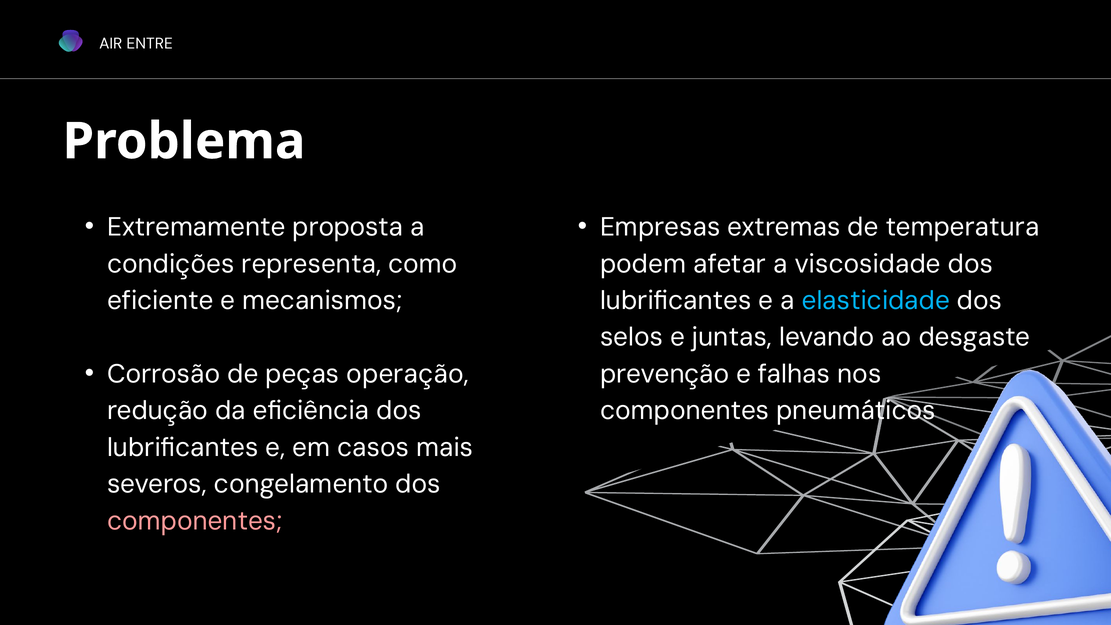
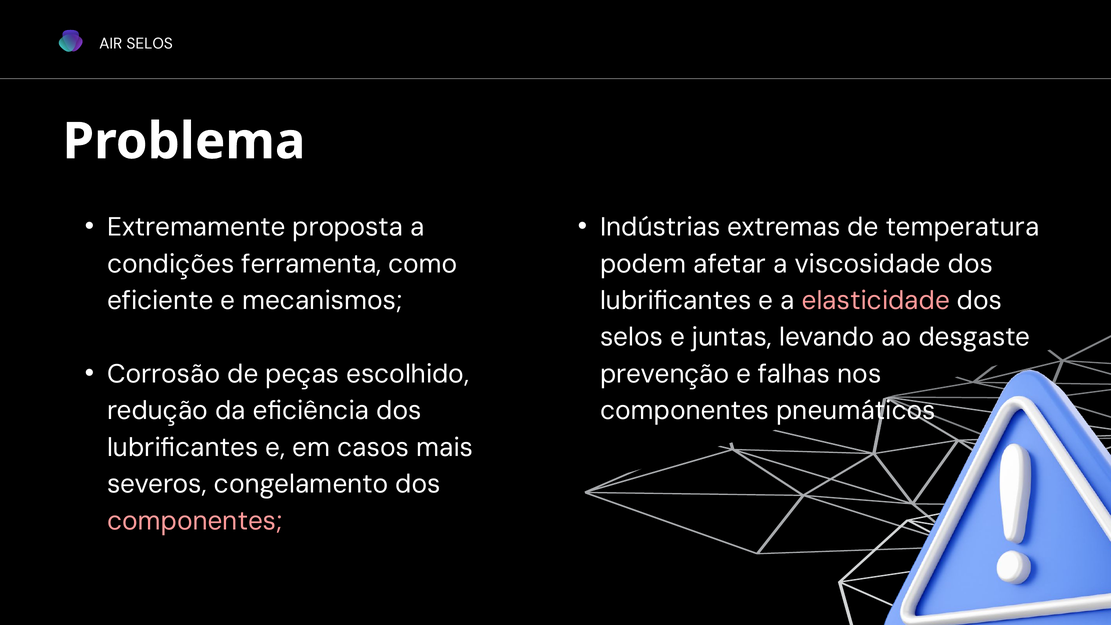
AIR ENTRE: ENTRE -> SELOS
Empresas: Empresas -> Indústrias
representa: representa -> ferramenta
elasticidade colour: light blue -> pink
operação: operação -> escolhido
